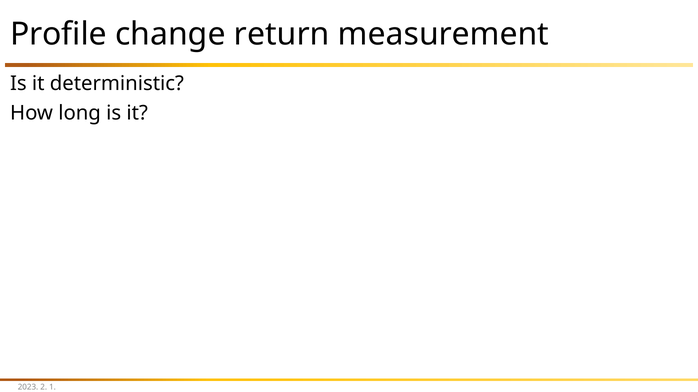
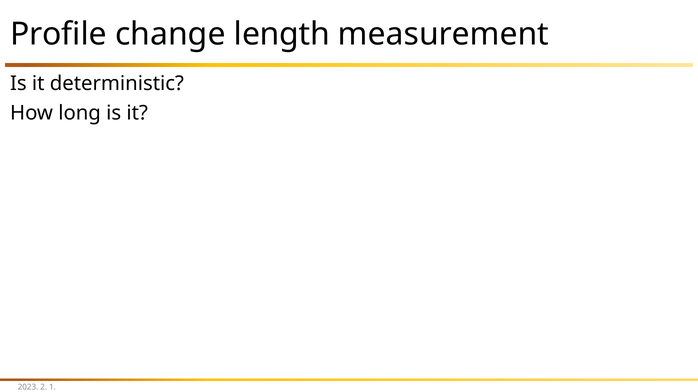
return: return -> length
